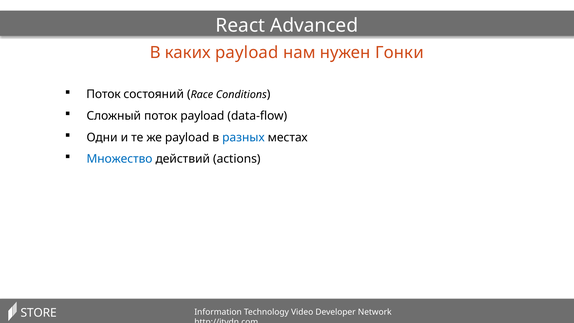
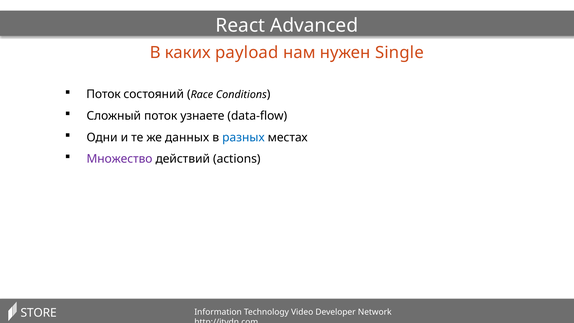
Гонки: Гонки -> Single
поток payload: payload -> узнаете
же payload: payload -> данных
Множество colour: blue -> purple
